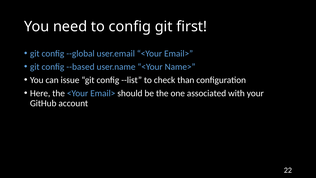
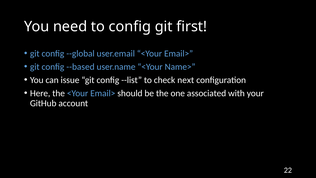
than: than -> next
